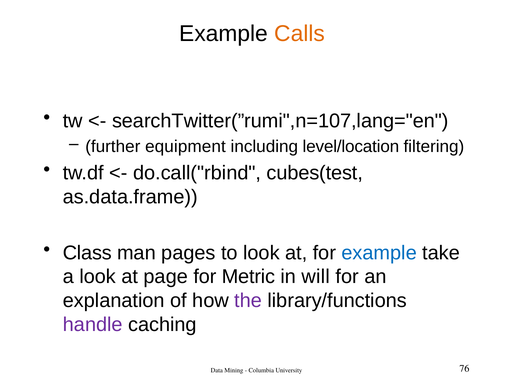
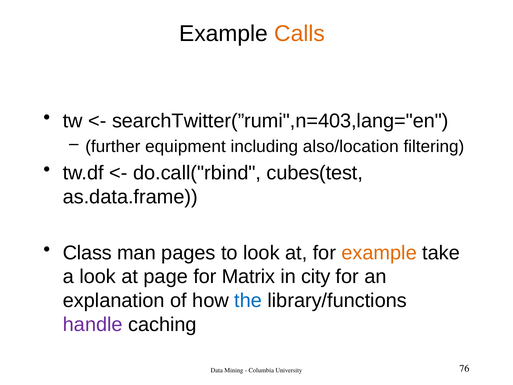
searchTwitter(”rumi",n=107,lang="en: searchTwitter(”rumi",n=107,lang="en -> searchTwitter(”rumi",n=403,lang="en
level/location: level/location -> also/location
example at (379, 253) colour: blue -> orange
Metric: Metric -> Matrix
will: will -> city
the colour: purple -> blue
